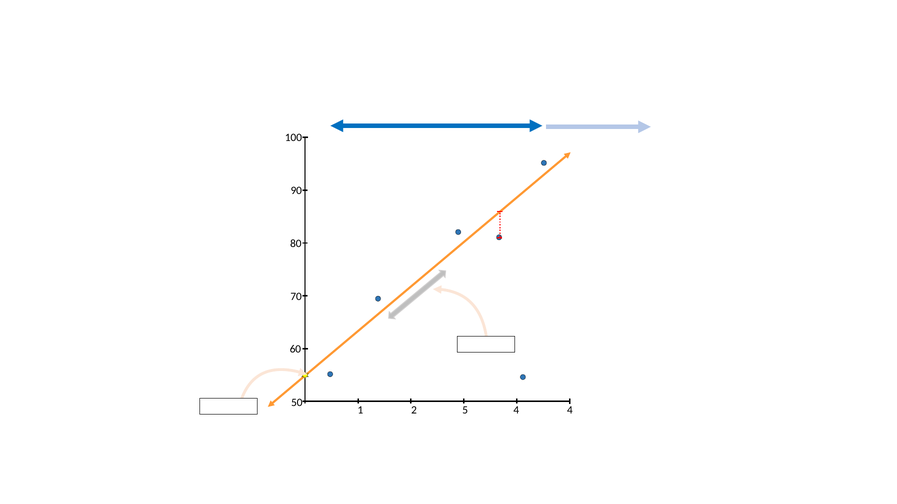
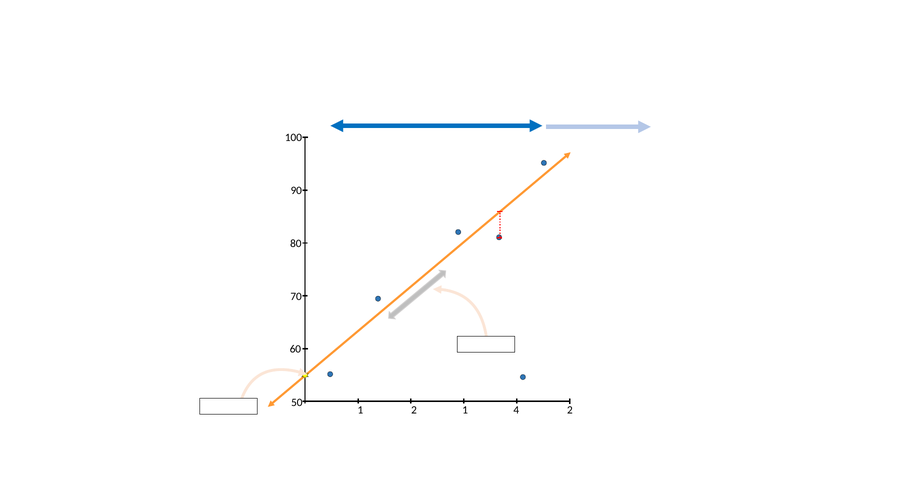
2 5: 5 -> 1
4 4: 4 -> 2
